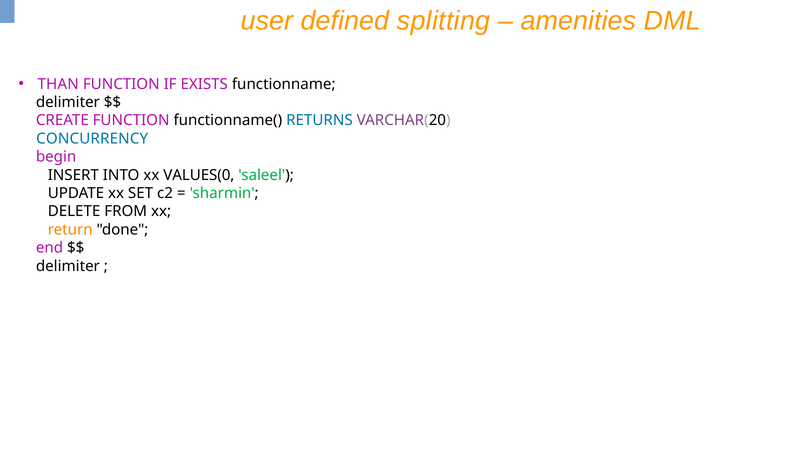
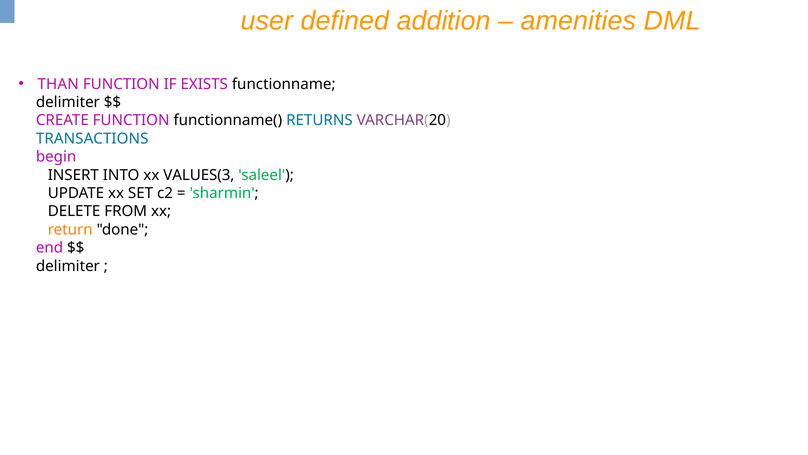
splitting: splitting -> addition
CONCURRENCY: CONCURRENCY -> TRANSACTIONS
VALUES(0: VALUES(0 -> VALUES(3
